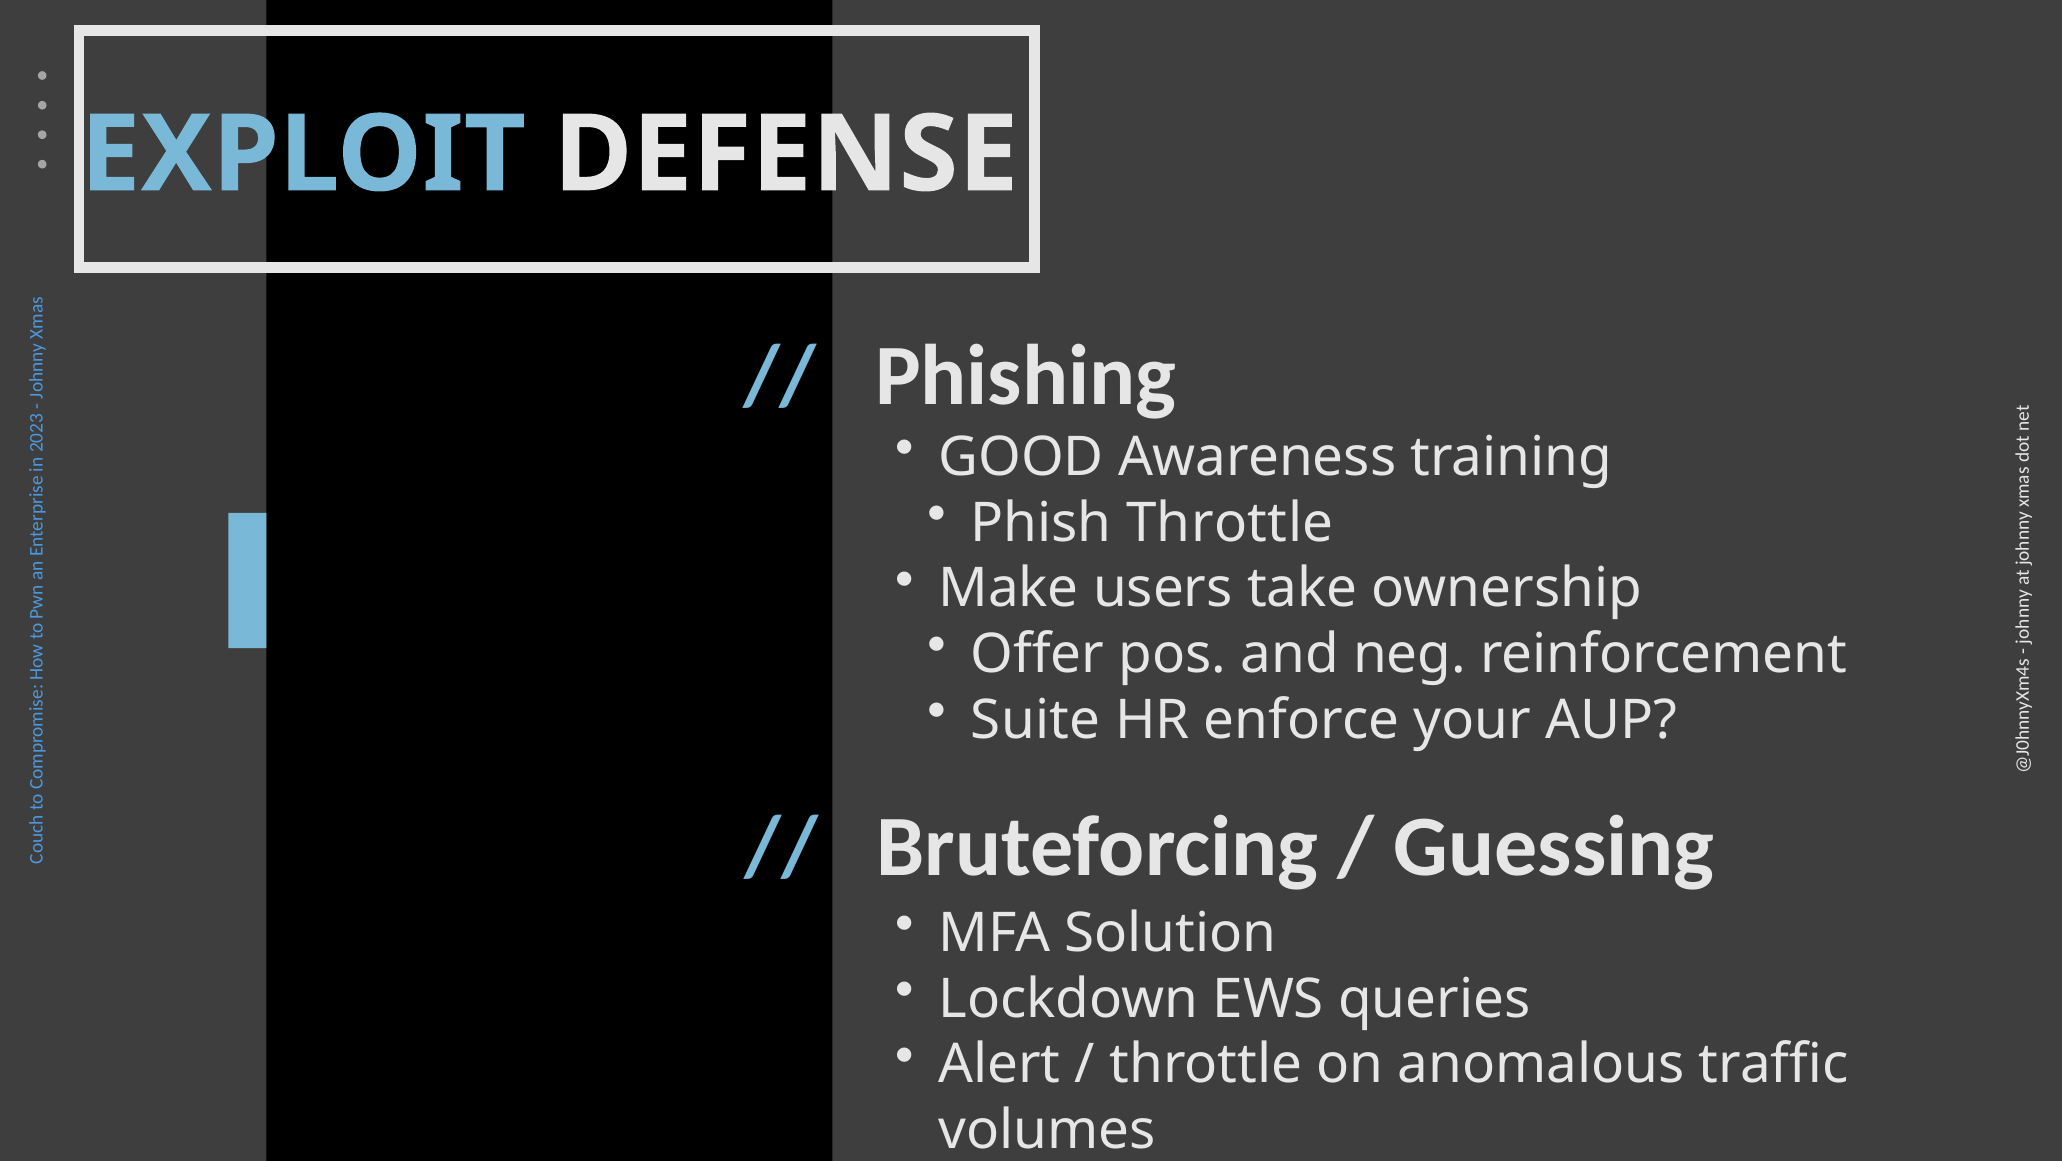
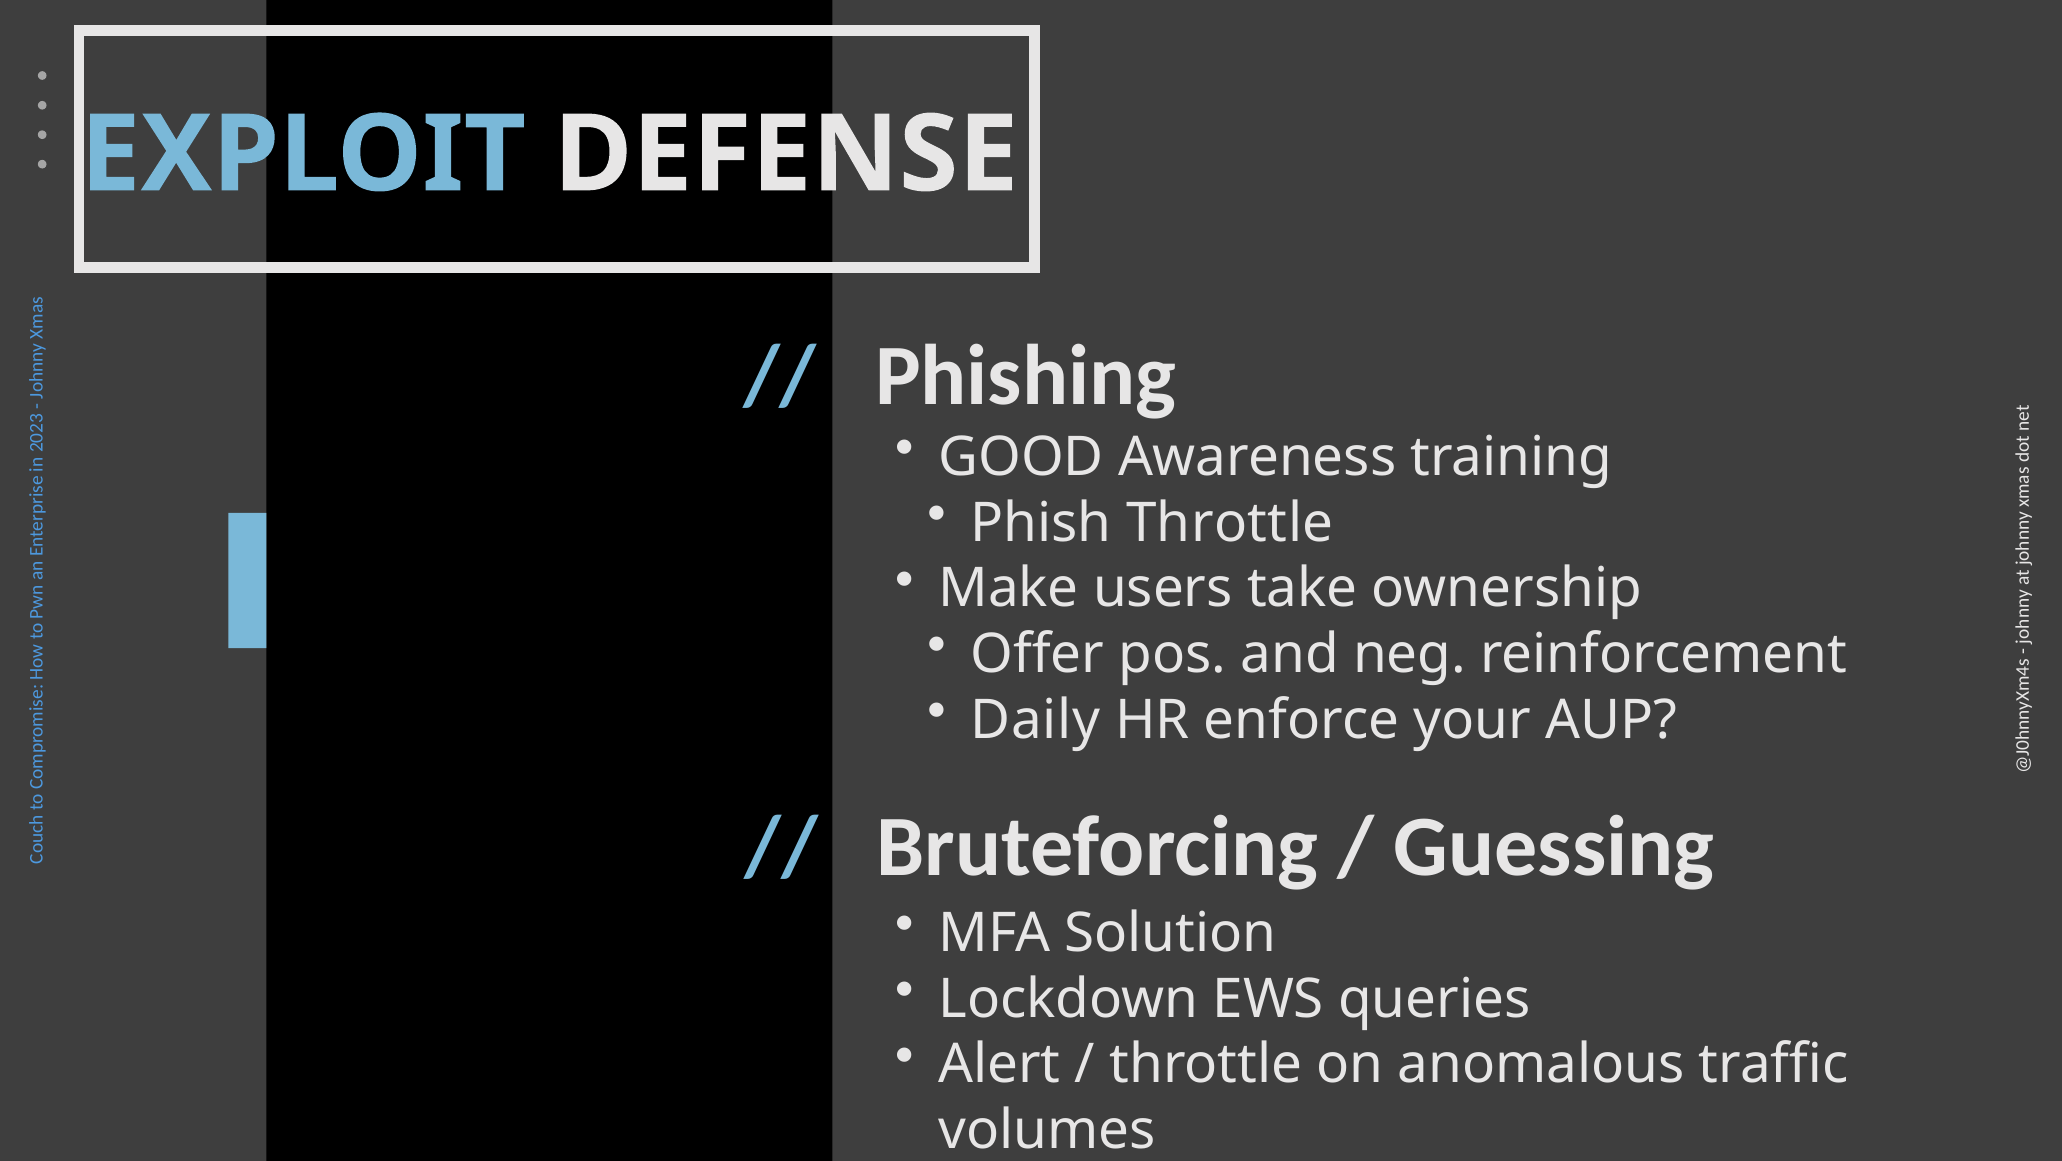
Suite: Suite -> Daily
